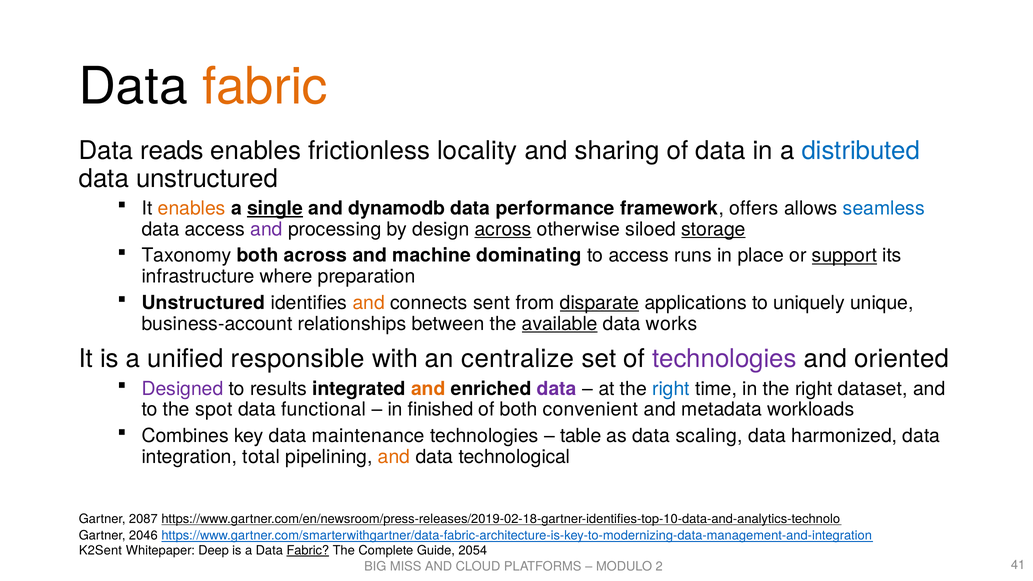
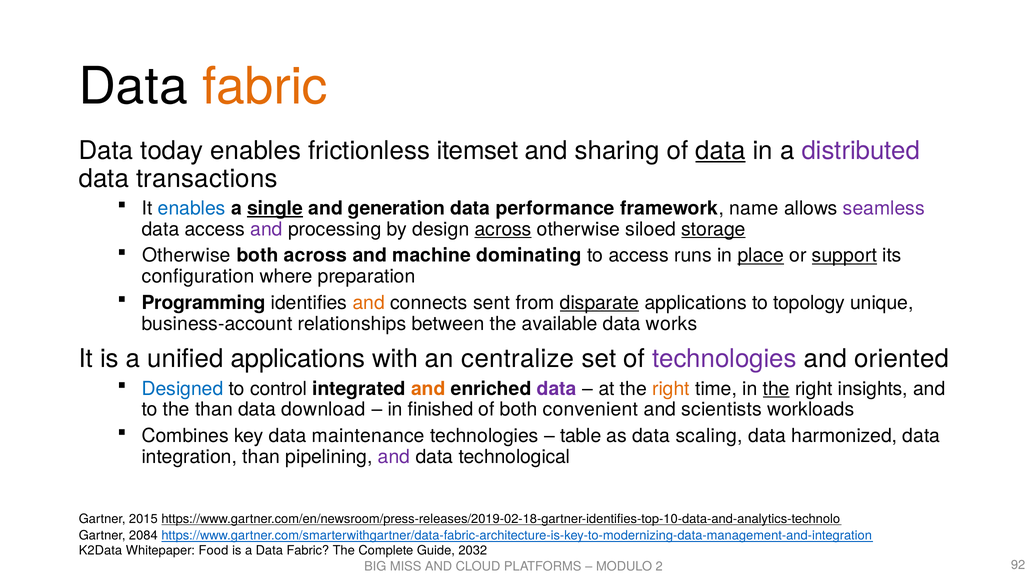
reads: reads -> today
locality: locality -> itemset
data at (720, 151) underline: none -> present
distributed colour: blue -> purple
data unstructured: unstructured -> transactions
enables at (192, 208) colour: orange -> blue
dynamodb: dynamodb -> generation
offers: offers -> name
seamless colour: blue -> purple
Taxonomy at (187, 256): Taxonomy -> Otherwise
place underline: none -> present
infrastructure: infrastructure -> configuration
Unstructured at (203, 303): Unstructured -> Programming
uniquely: uniquely -> topology
available underline: present -> none
unified responsible: responsible -> applications
Designed colour: purple -> blue
results: results -> control
right at (671, 389) colour: blue -> orange
the at (776, 389) underline: none -> present
dataset: dataset -> insights
the spot: spot -> than
functional: functional -> download
metadata: metadata -> scientists
integration total: total -> than
and at (394, 457) colour: orange -> purple
2087: 2087 -> 2015
2046: 2046 -> 2084
K2Sent: K2Sent -> K2Data
Deep: Deep -> Food
Fabric at (308, 550) underline: present -> none
2054: 2054 -> 2032
41: 41 -> 92
